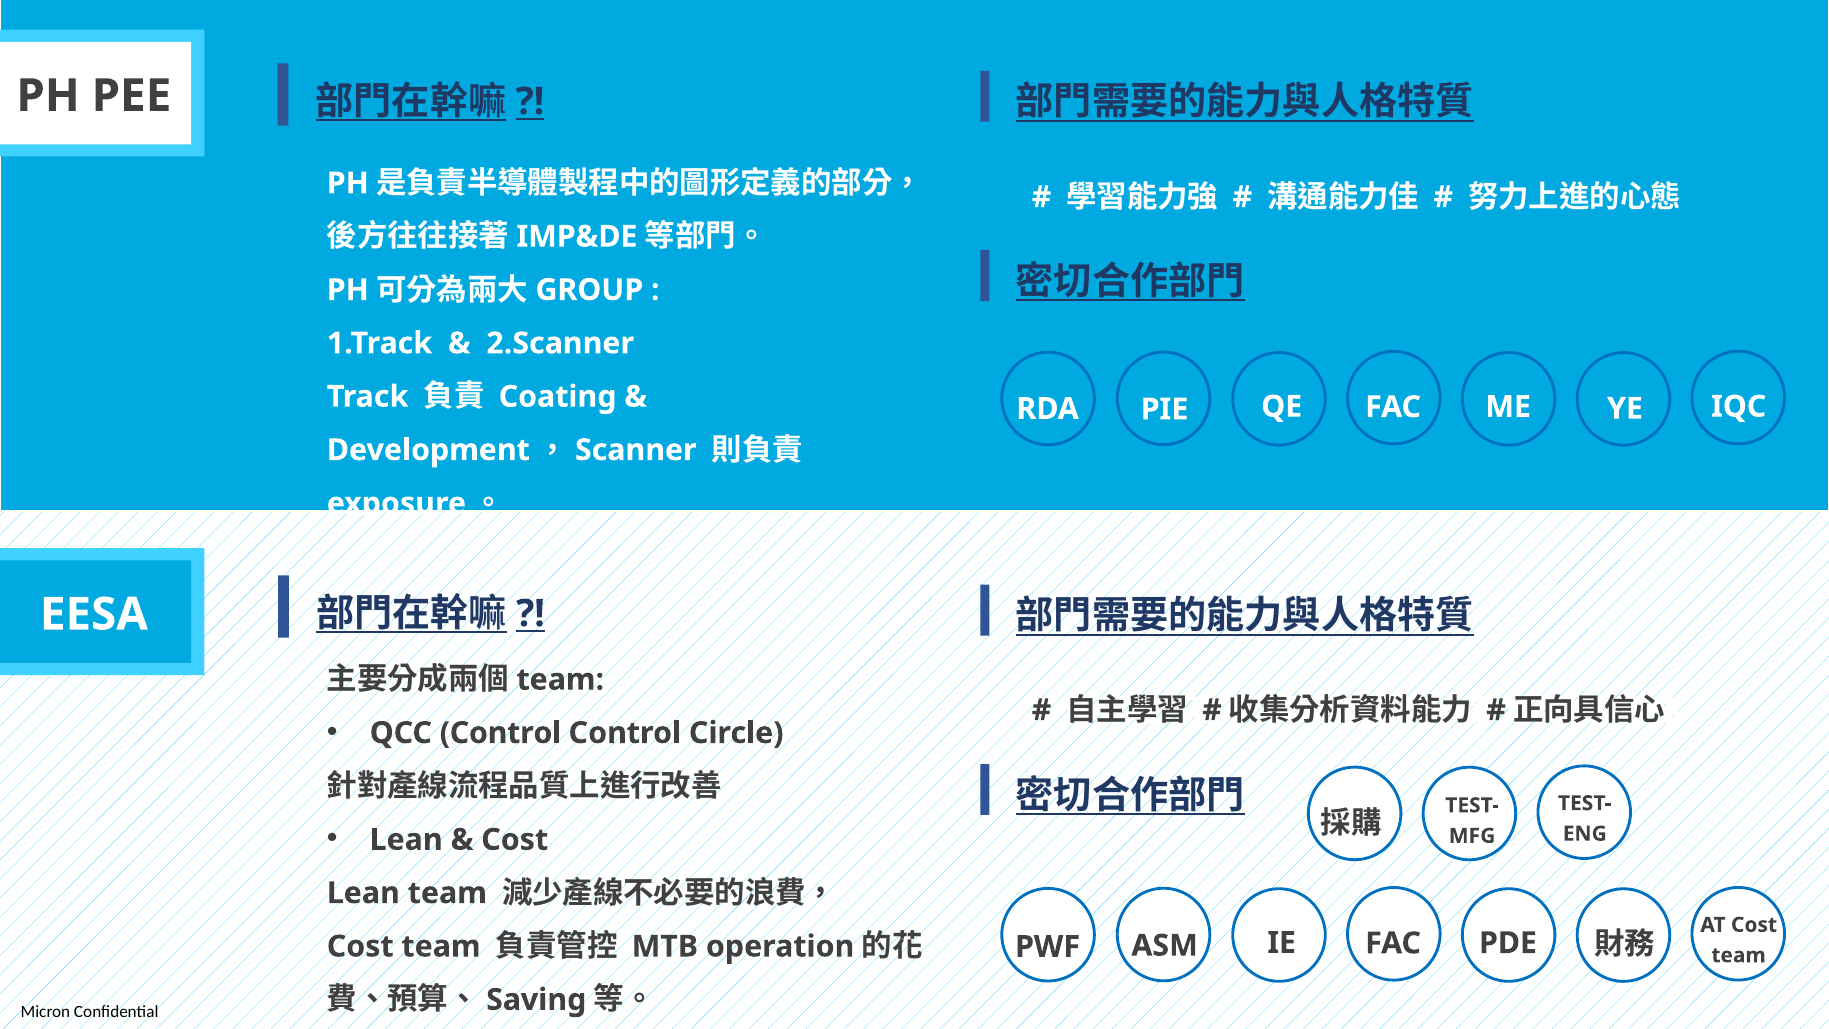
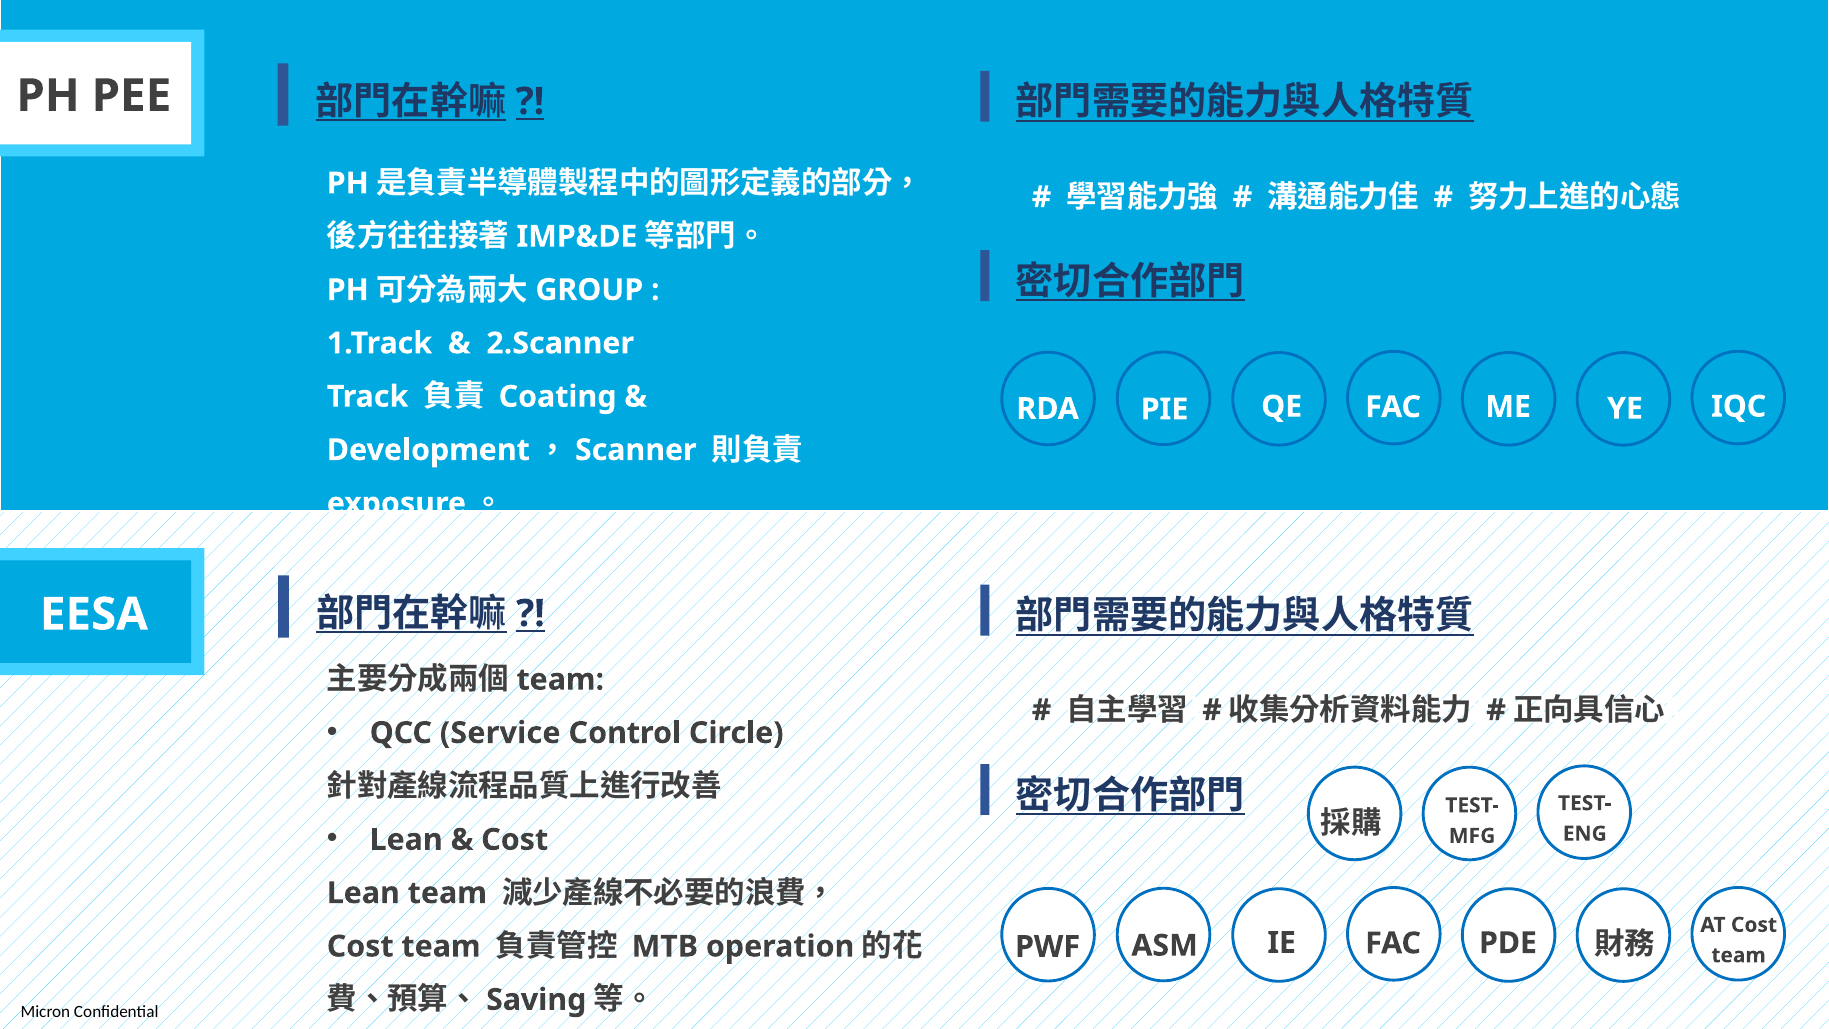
QCC Control: Control -> Service
